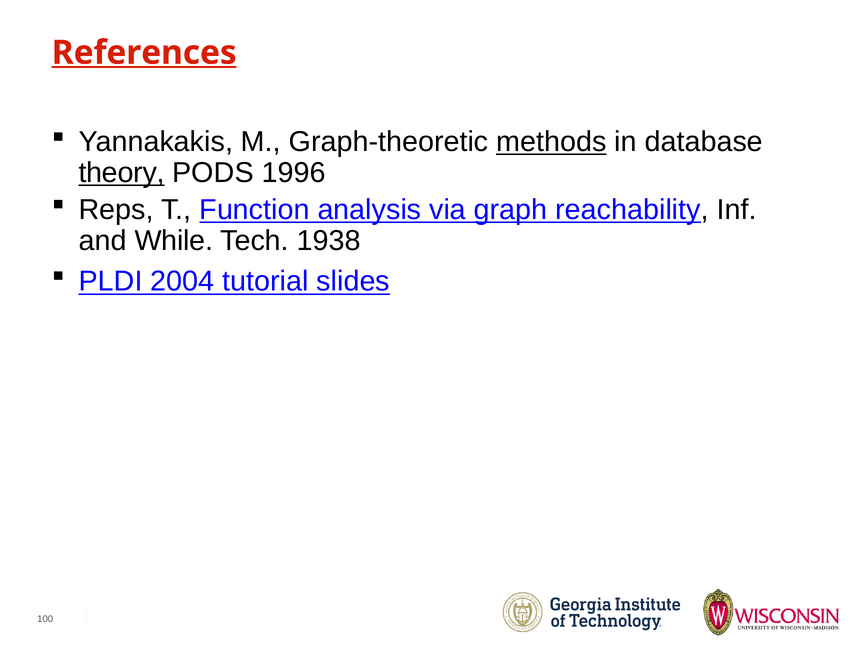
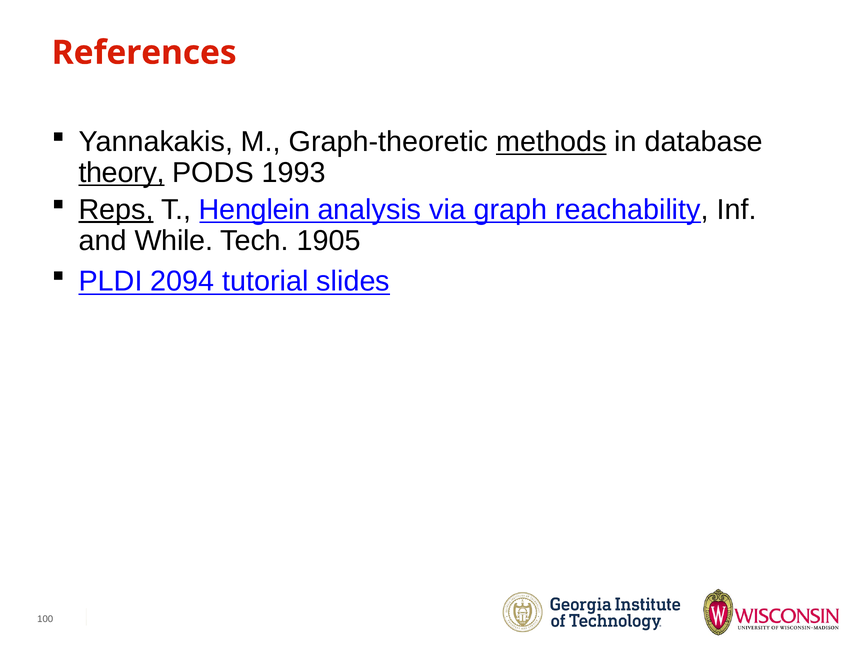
References underline: present -> none
1996: 1996 -> 1993
Reps underline: none -> present
Function: Function -> Henglein
1938: 1938 -> 1905
2004: 2004 -> 2094
